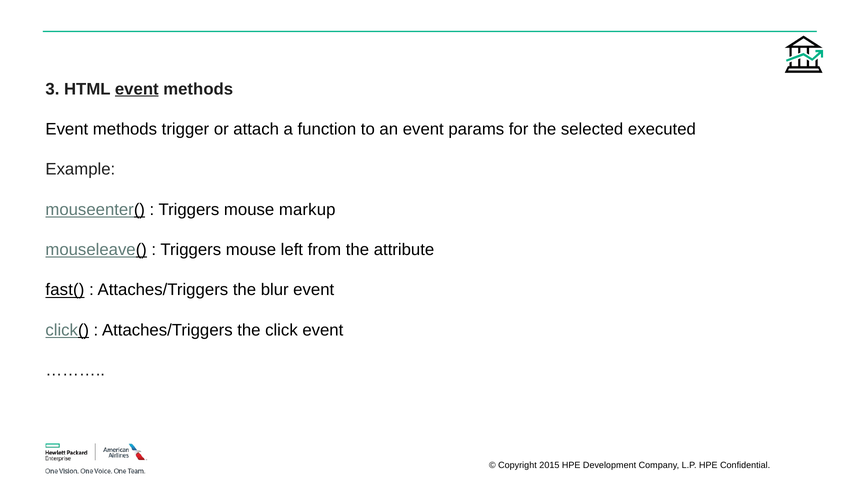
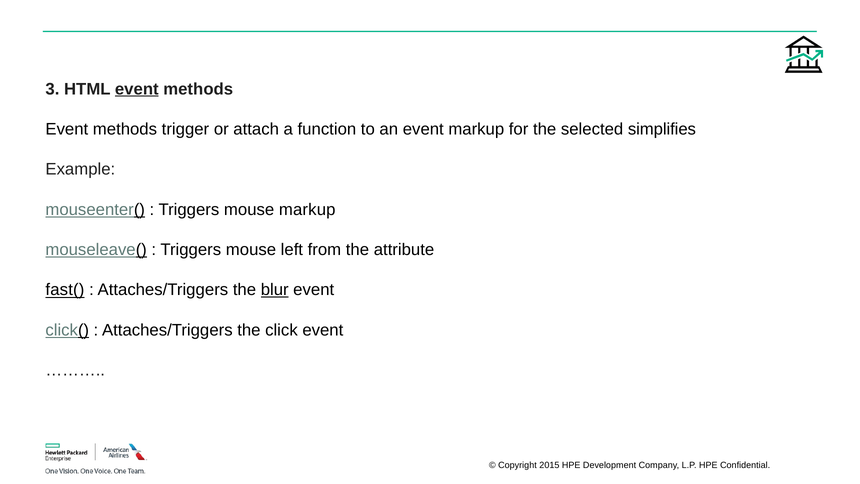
event params: params -> markup
executed: executed -> simplifies
blur underline: none -> present
